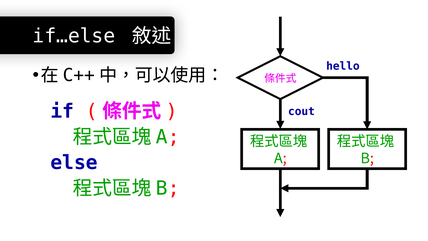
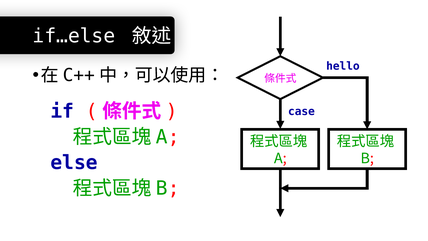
cout: cout -> case
